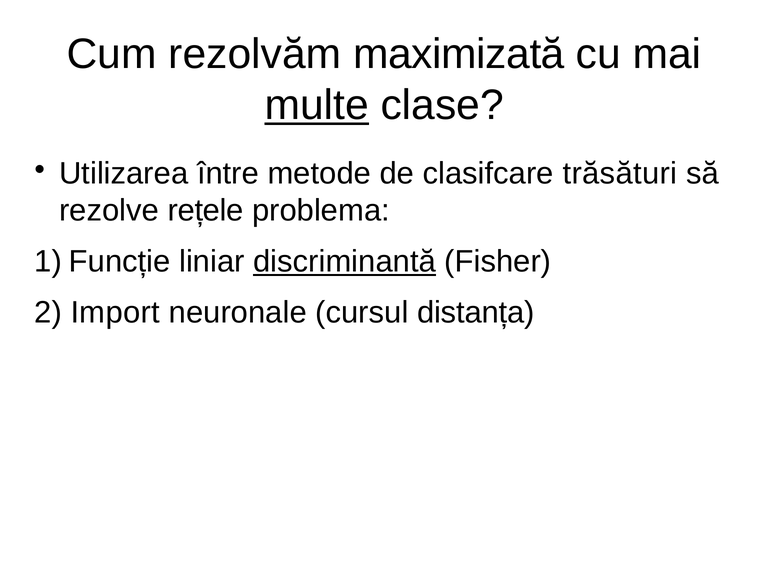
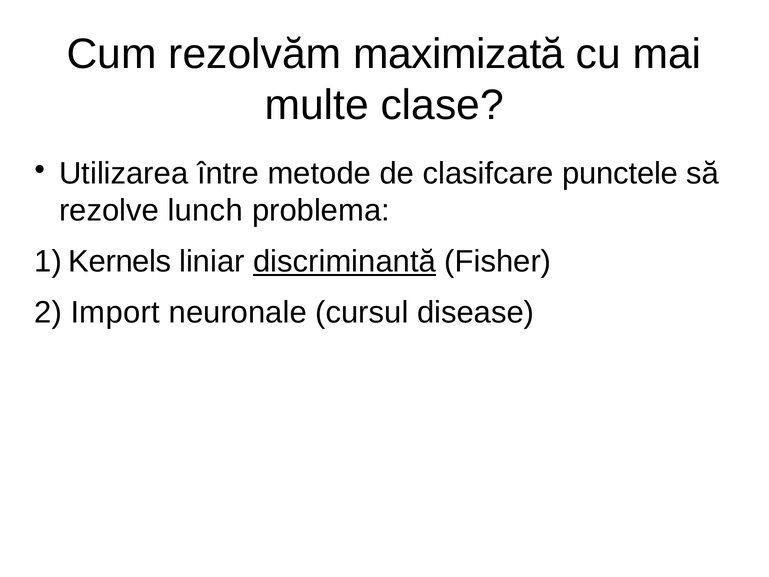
multe underline: present -> none
trăsături: trăsături -> punctele
rețele: rețele -> lunch
Funcție: Funcție -> Kernels
distanța: distanța -> disease
